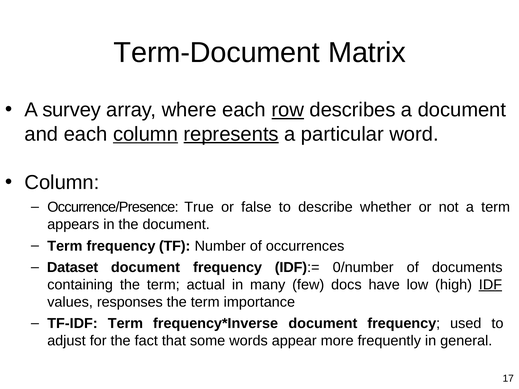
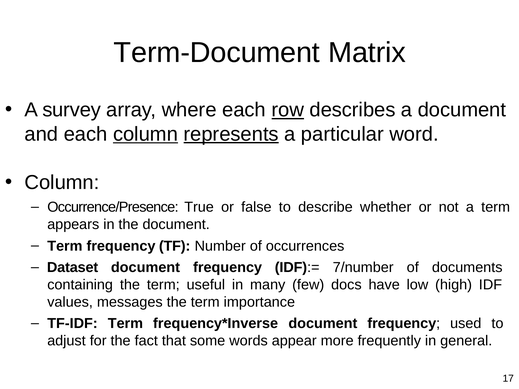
0/number: 0/number -> 7/number
actual: actual -> useful
IDF underline: present -> none
responses: responses -> messages
